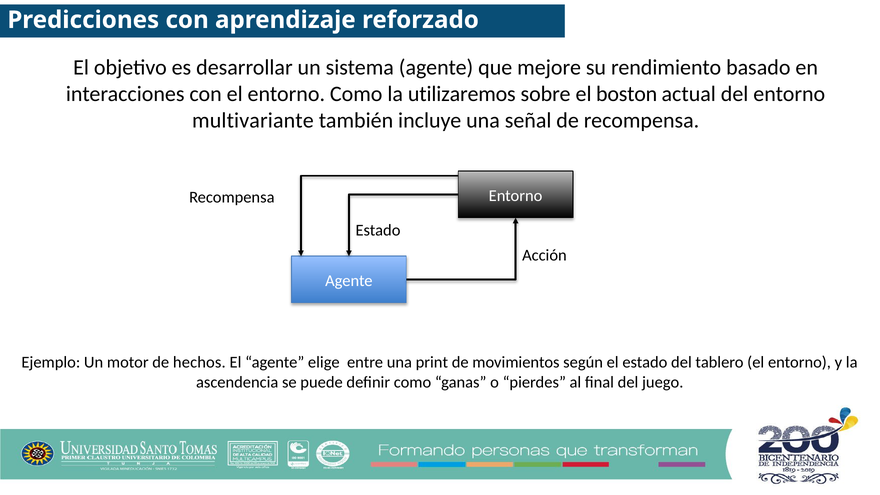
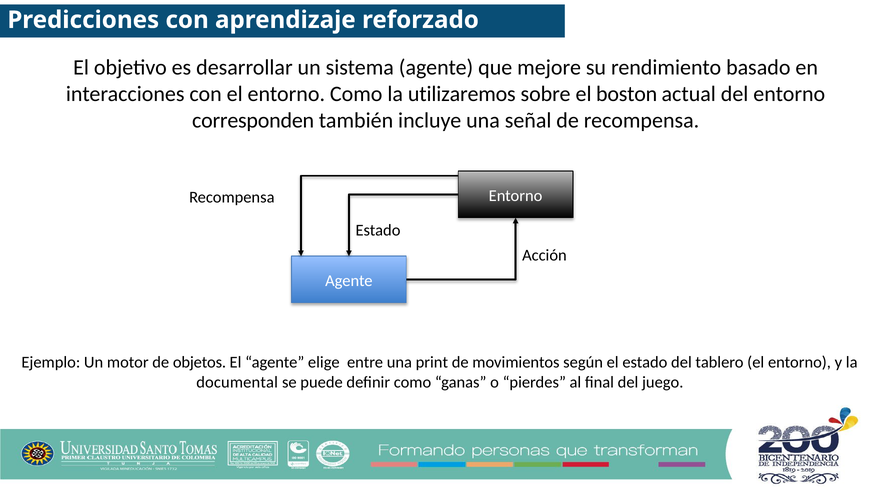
multivariante: multivariante -> corresponden
hechos: hechos -> objetos
ascendencia: ascendencia -> documental
